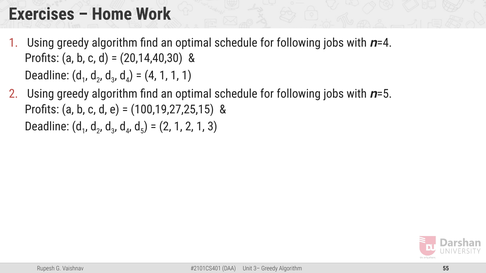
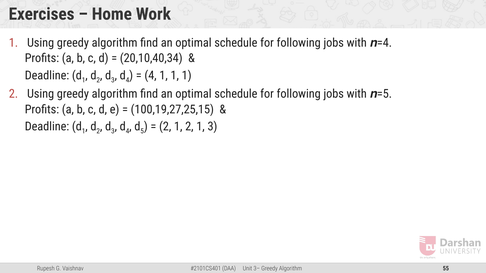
20,14,40,30: 20,14,40,30 -> 20,10,40,34
